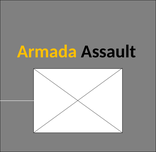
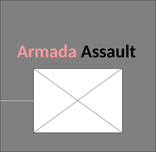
Armada colour: yellow -> pink
